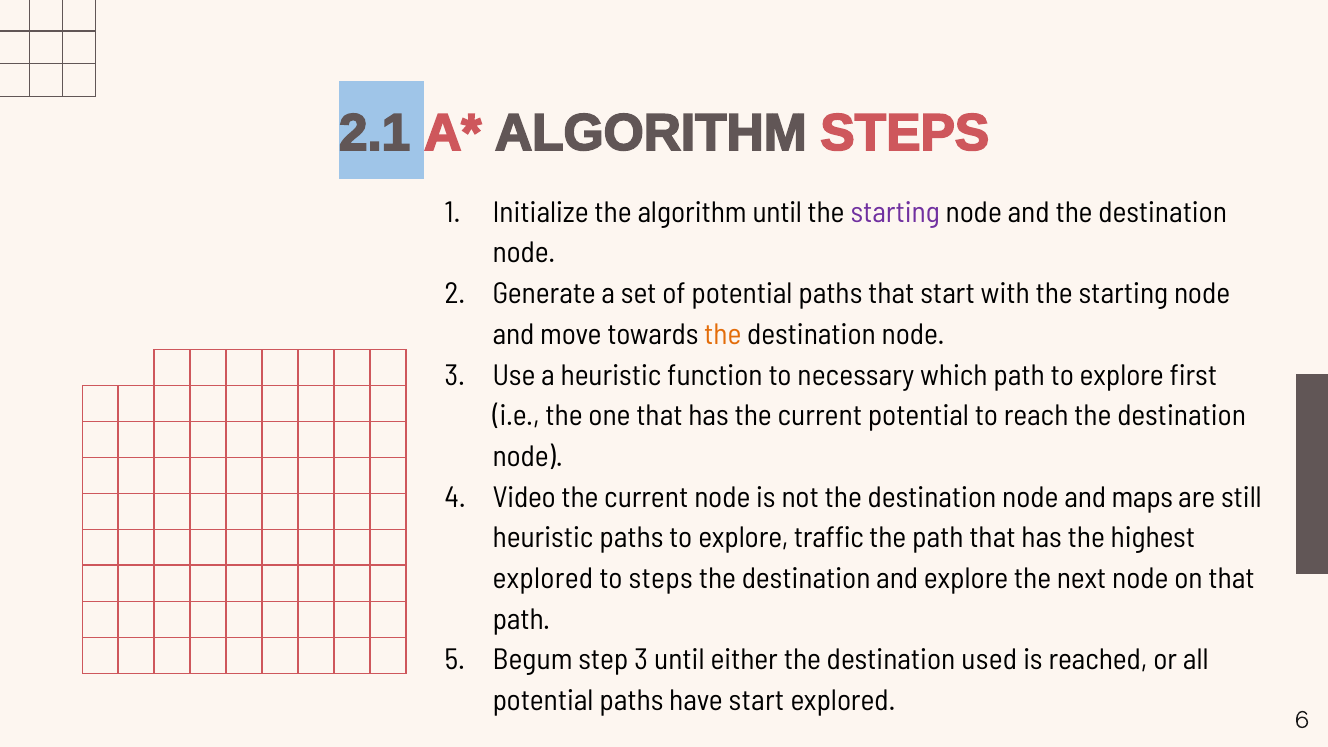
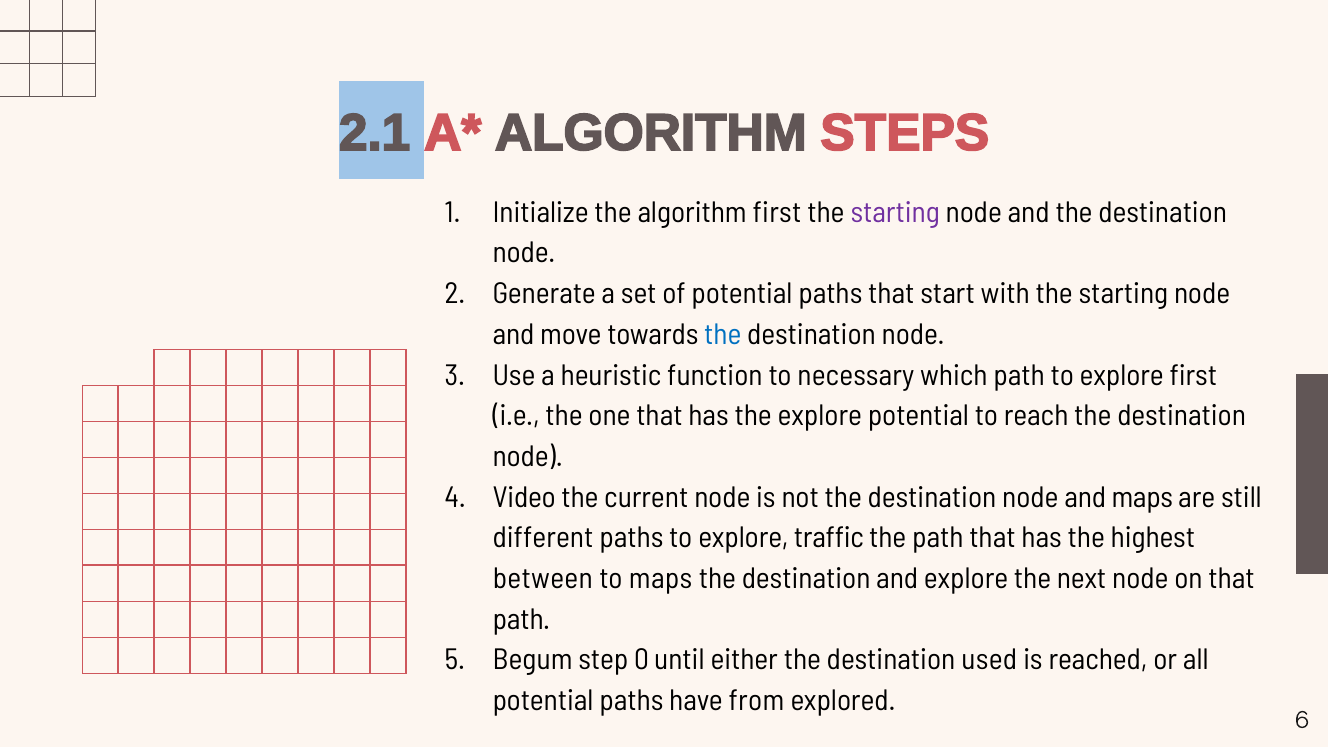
algorithm until: until -> first
the at (723, 335) colour: orange -> blue
has the current: current -> explore
heuristic at (543, 538): heuristic -> different
explored at (543, 579): explored -> between
to steps: steps -> maps
step 3: 3 -> 0
have start: start -> from
